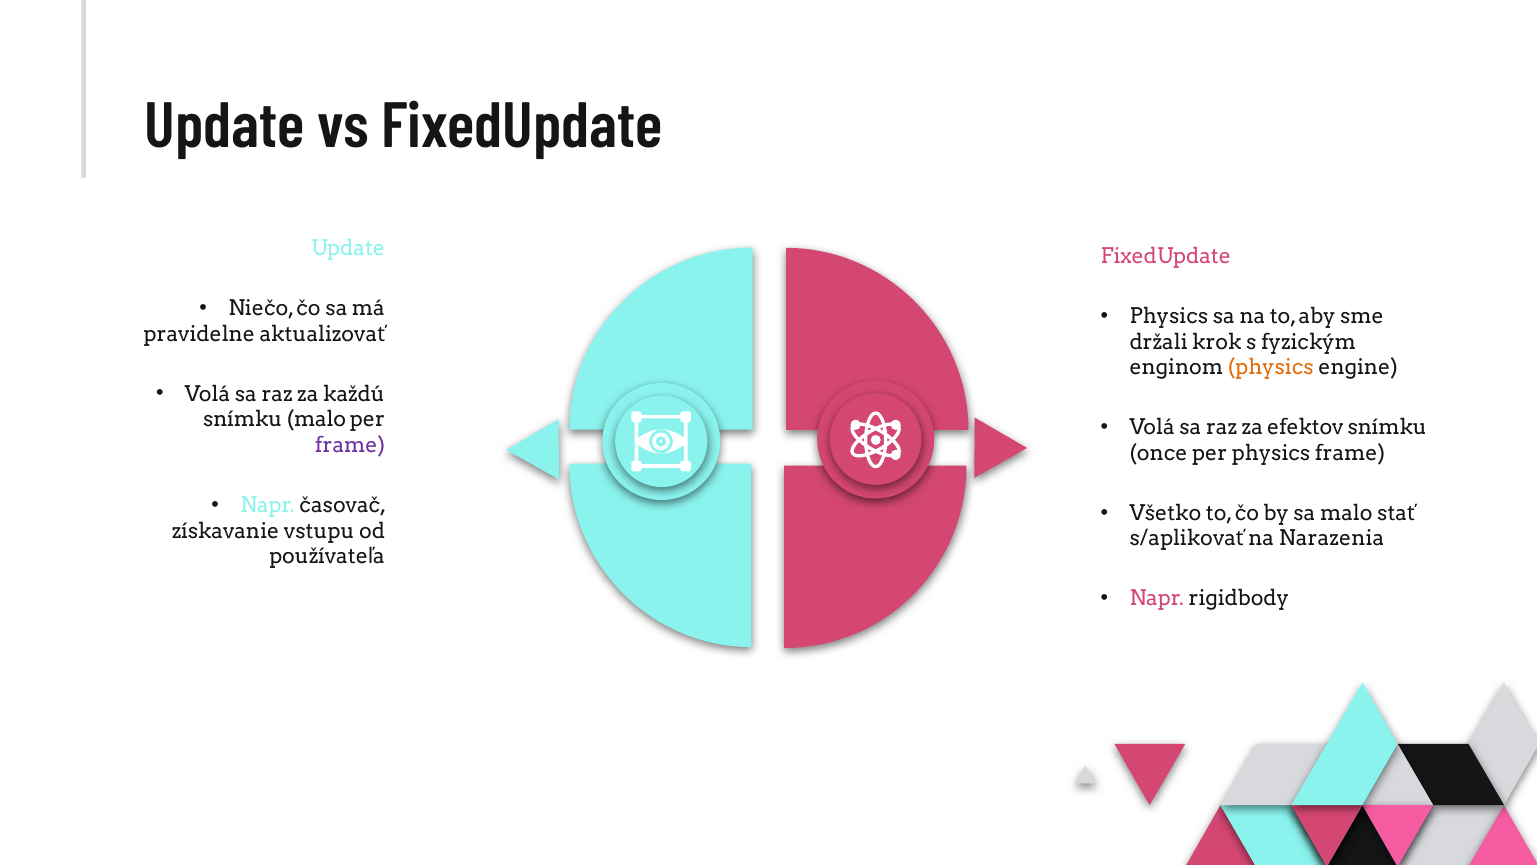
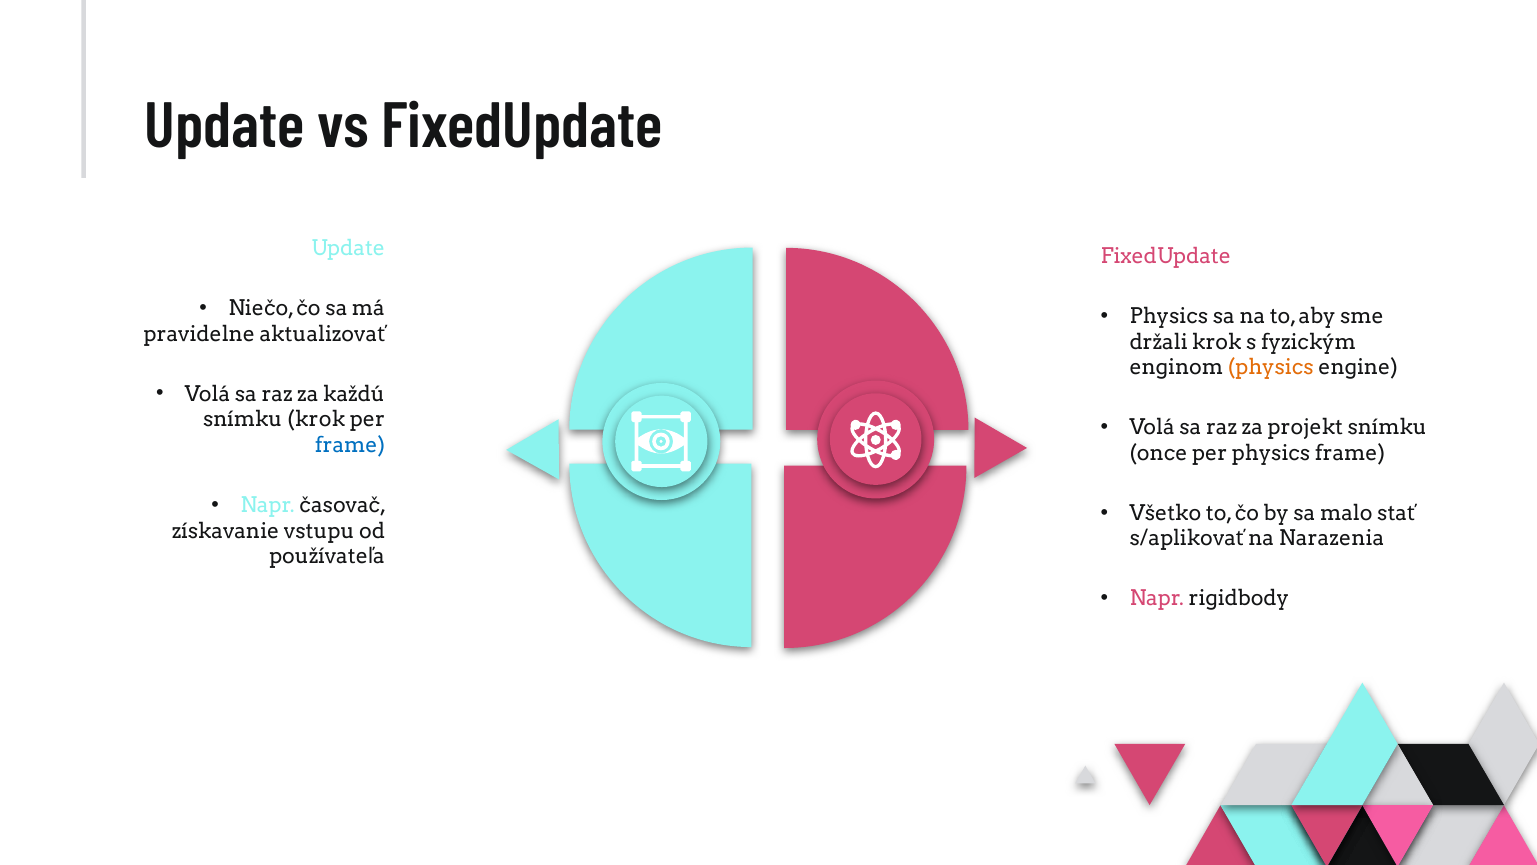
snímku malo: malo -> krok
efektov: efektov -> projekt
frame at (350, 445) colour: purple -> blue
